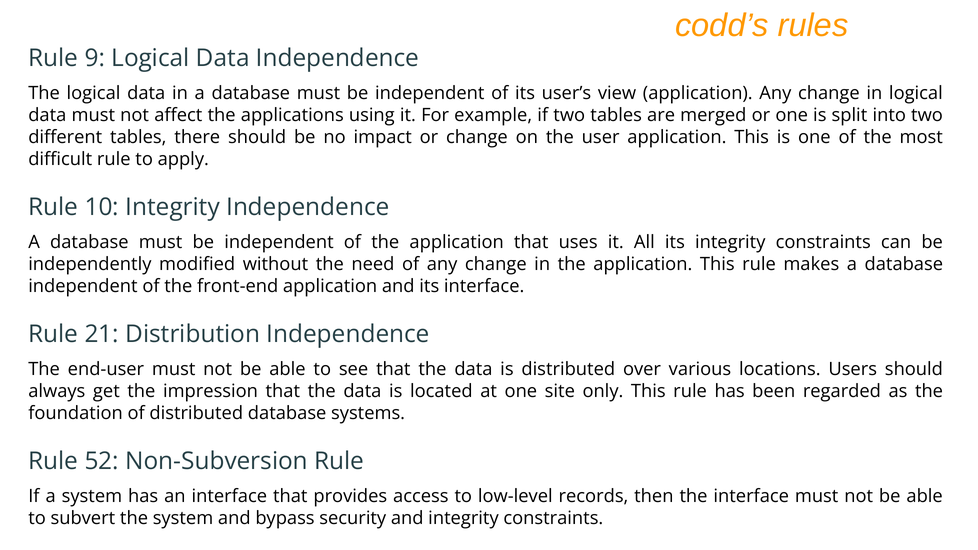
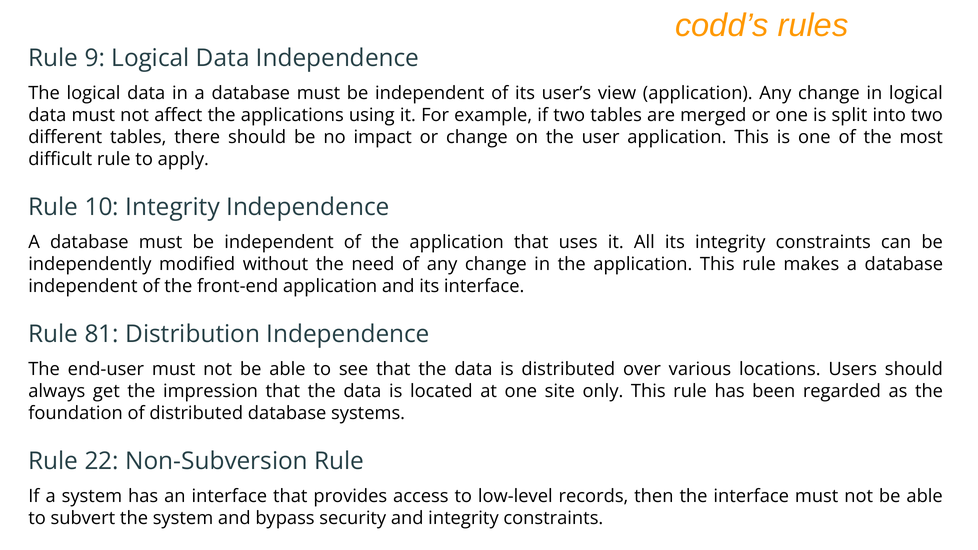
21: 21 -> 81
52: 52 -> 22
